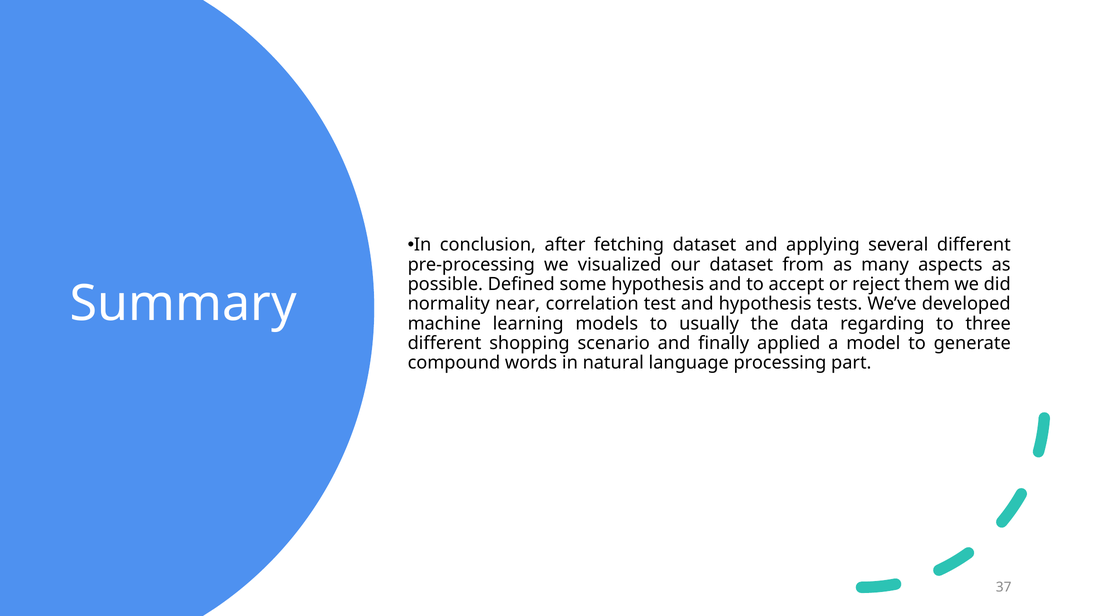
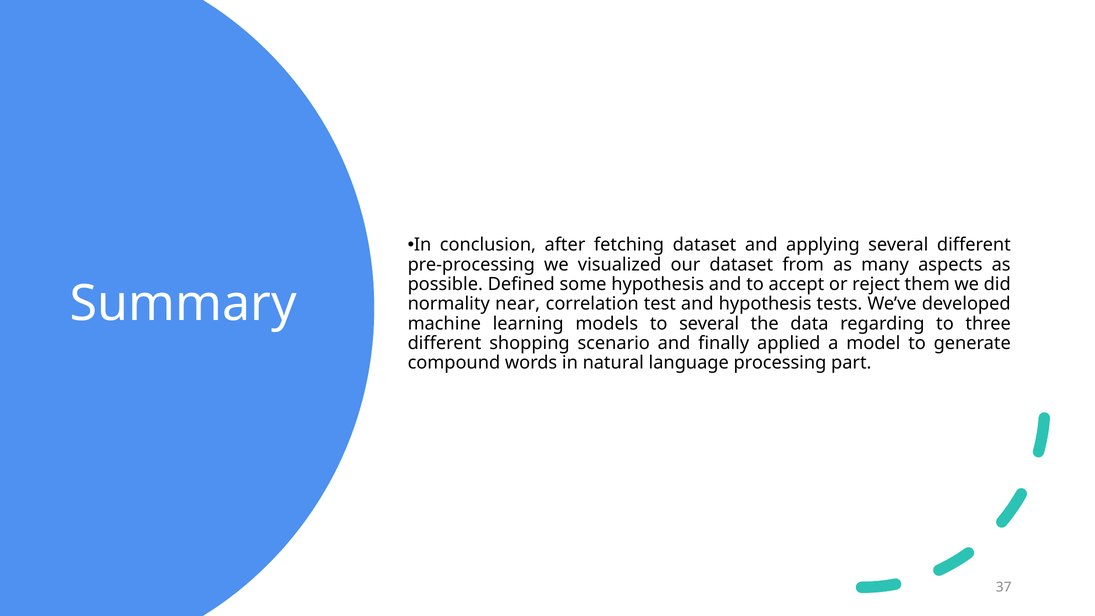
to usually: usually -> several
